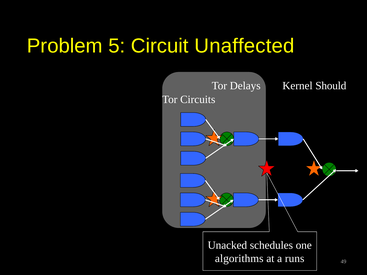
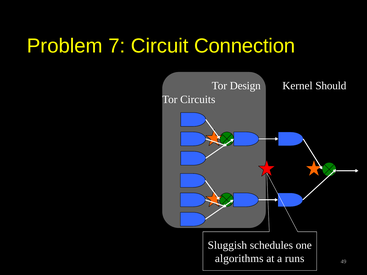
5: 5 -> 7
Unaffected: Unaffected -> Connection
Delays: Delays -> Design
Unacked: Unacked -> Sluggish
